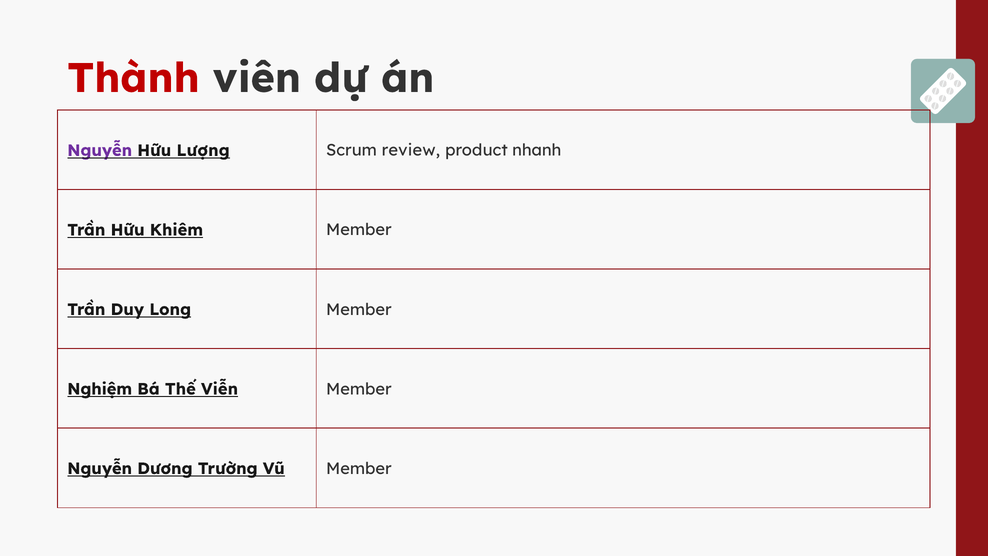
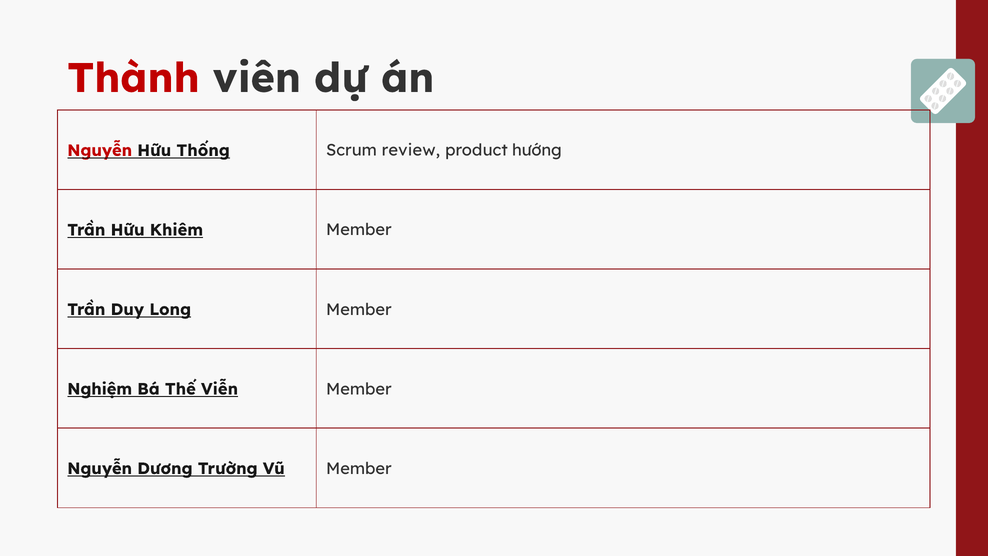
Nguyễn at (100, 150) colour: purple -> red
Lượng: Lượng -> Thống
nhanh: nhanh -> hướng
